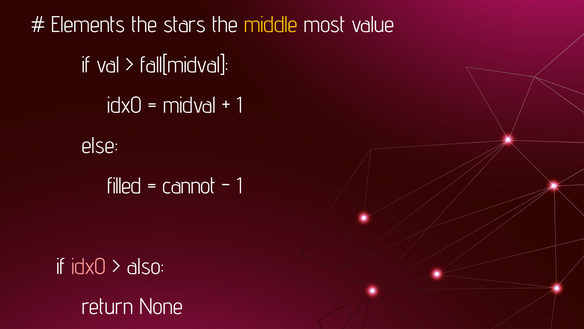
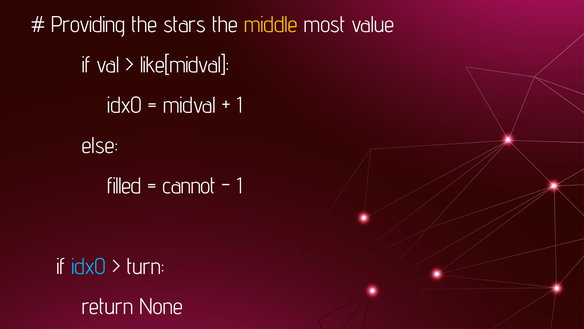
Elements: Elements -> Providing
fall[midval: fall[midval -> like[midval
idx0 at (89, 266) colour: pink -> light blue
also: also -> turn
